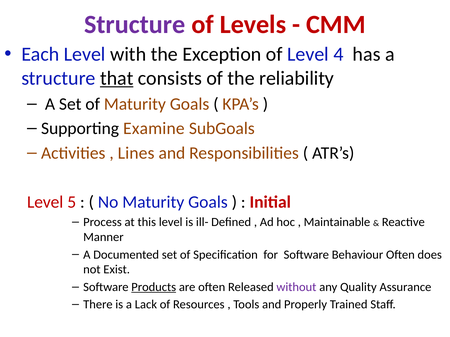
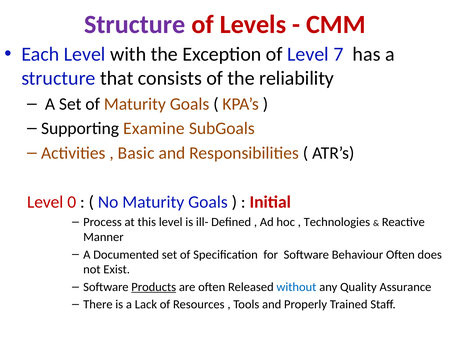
4: 4 -> 7
that underline: present -> none
Lines: Lines -> Basic
5: 5 -> 0
Maintainable: Maintainable -> Technologies
without colour: purple -> blue
